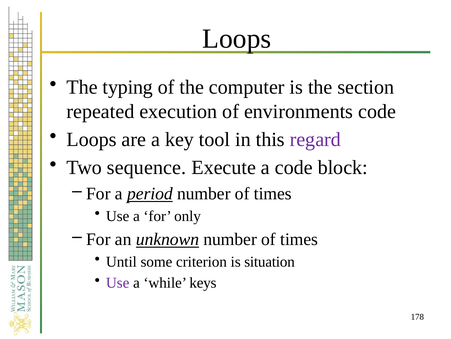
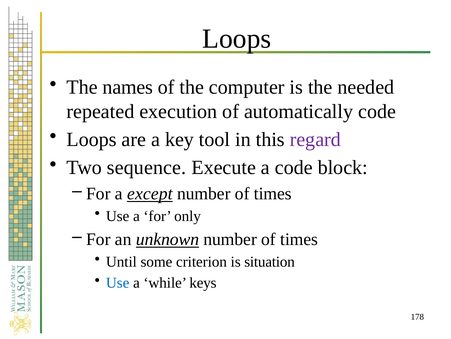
typing: typing -> names
section: section -> needed
environments: environments -> automatically
period: period -> except
Use at (118, 282) colour: purple -> blue
